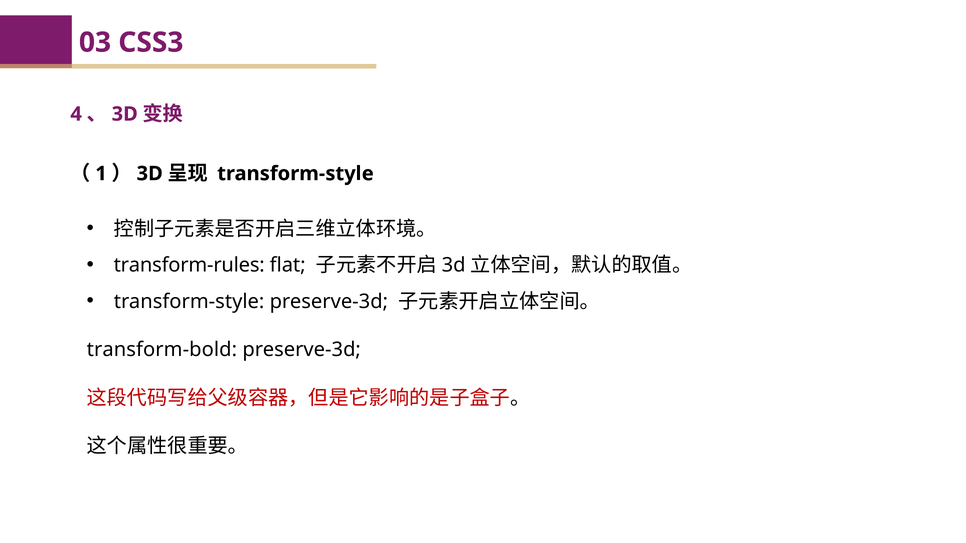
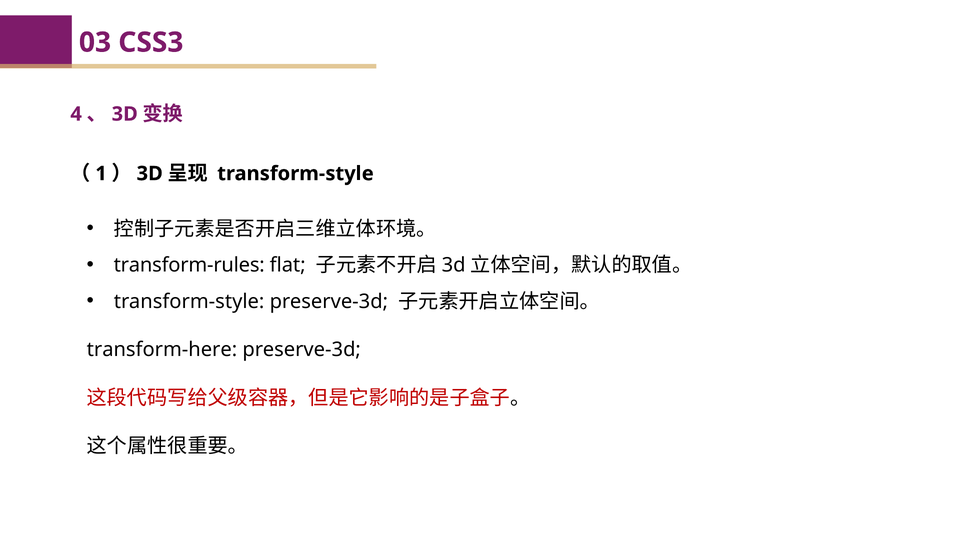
transform-bold: transform-bold -> transform-here
